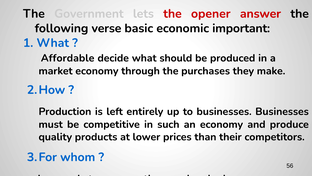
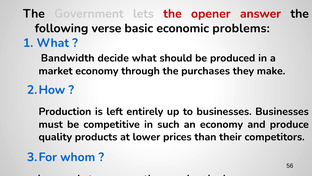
important: important -> problems
Affordable: Affordable -> Bandwidth
